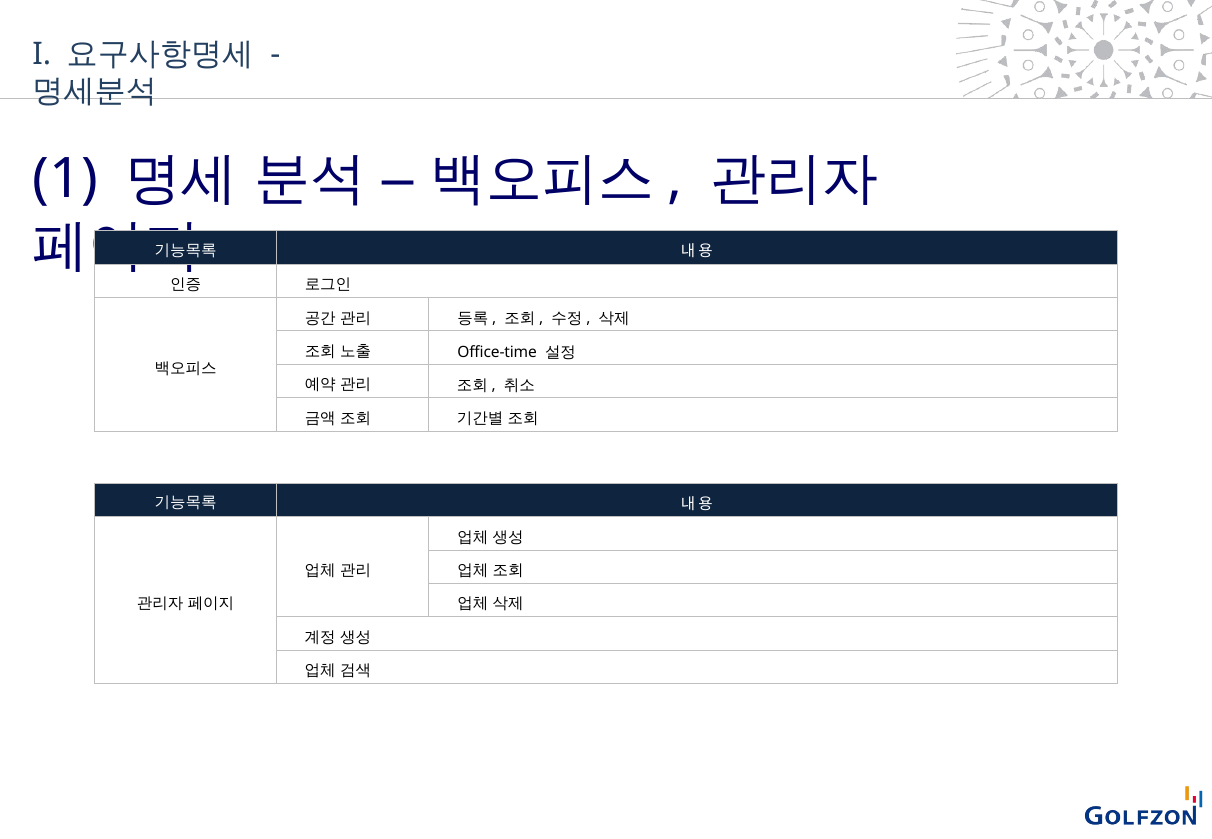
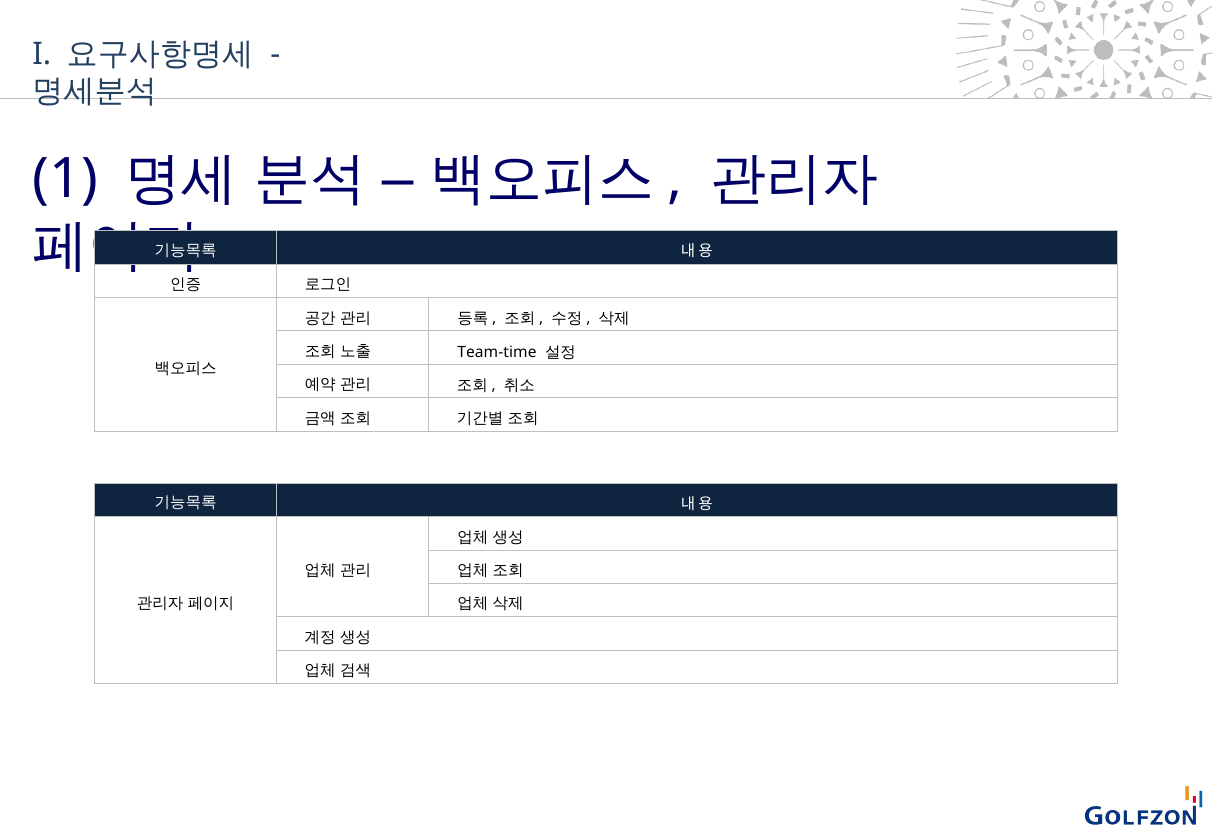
Office-time: Office-time -> Team-time
